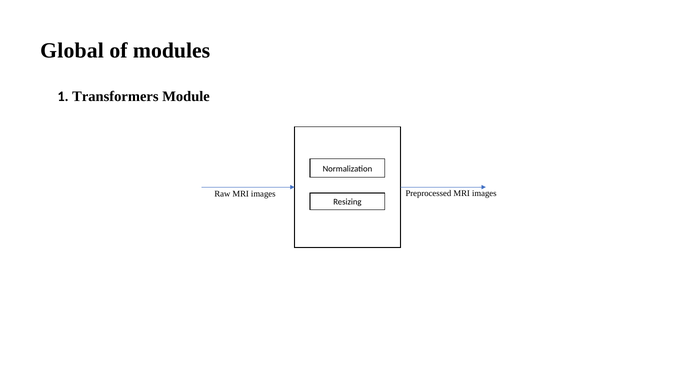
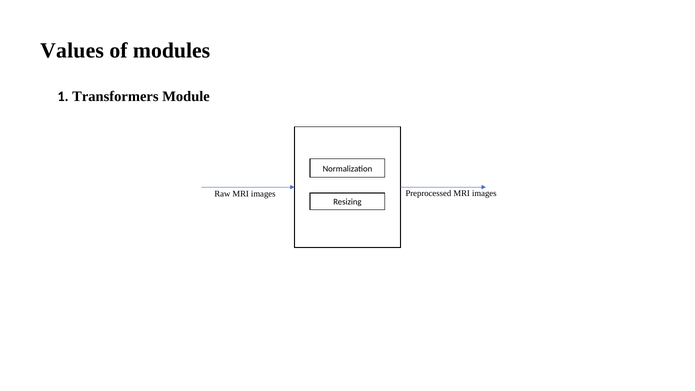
Global: Global -> Values
